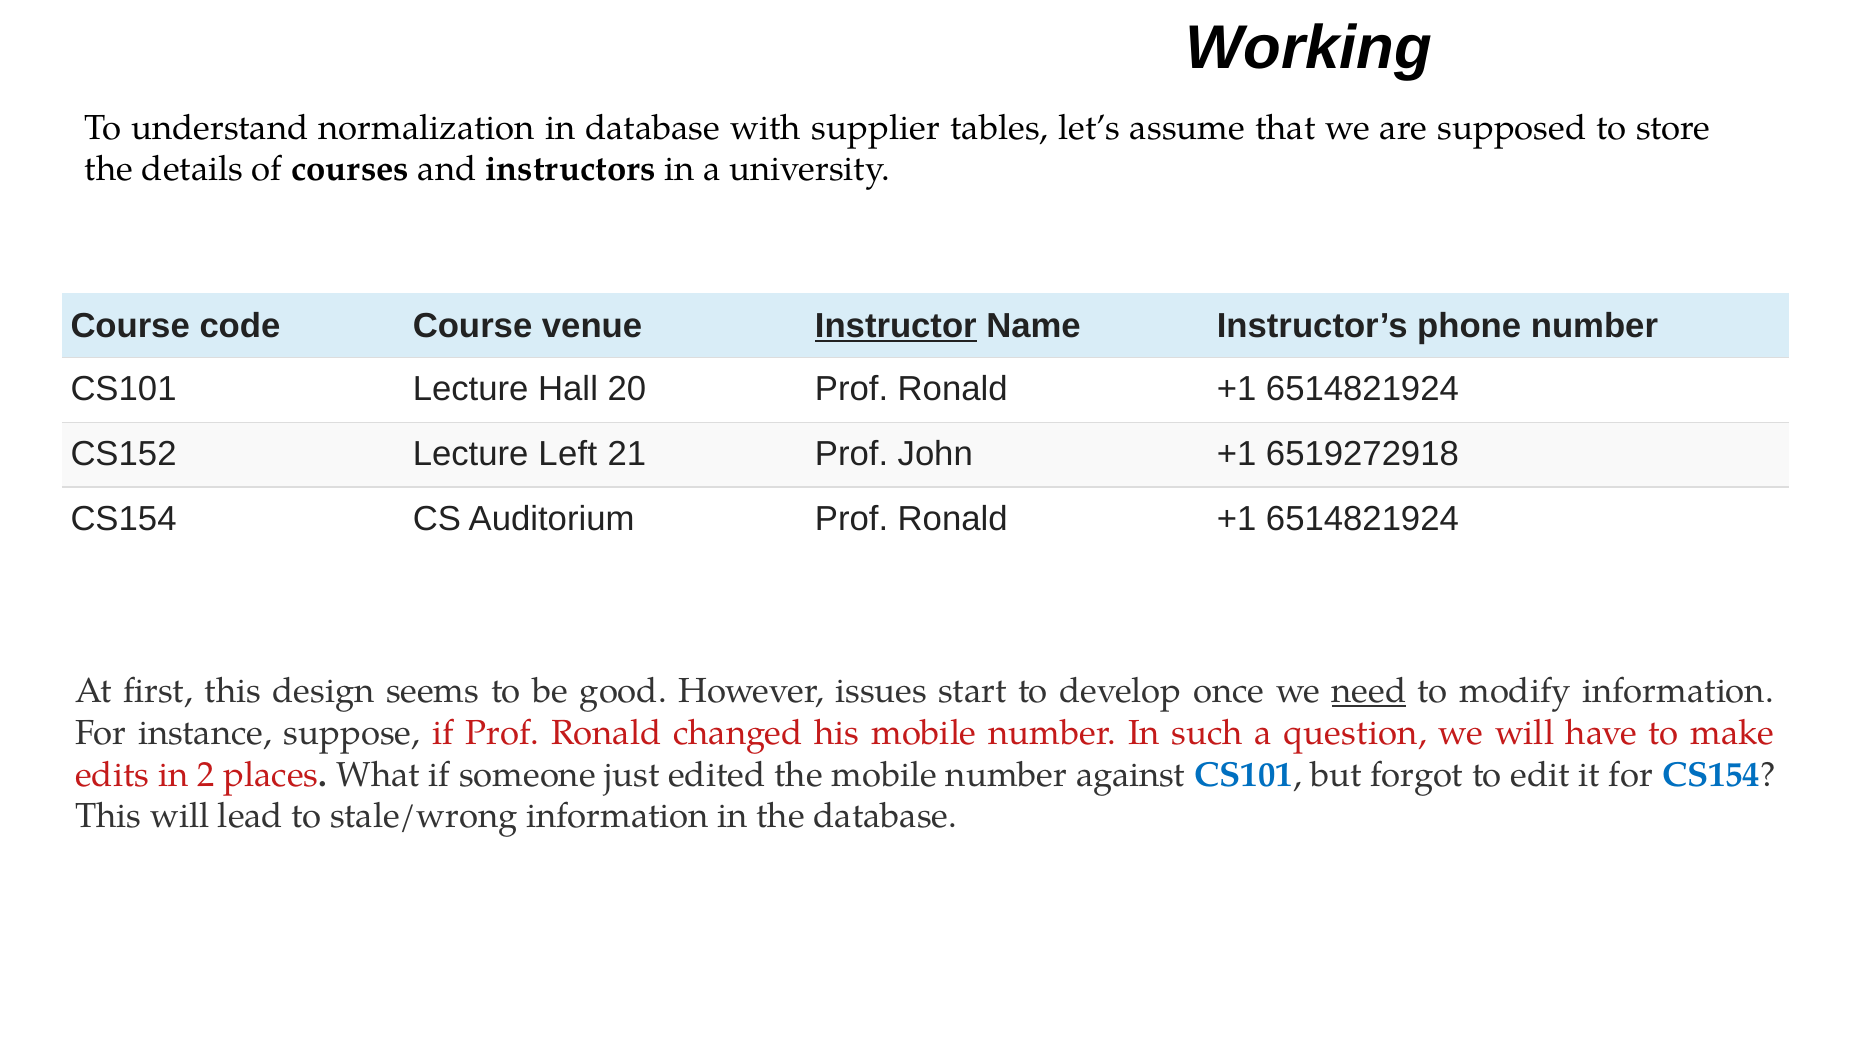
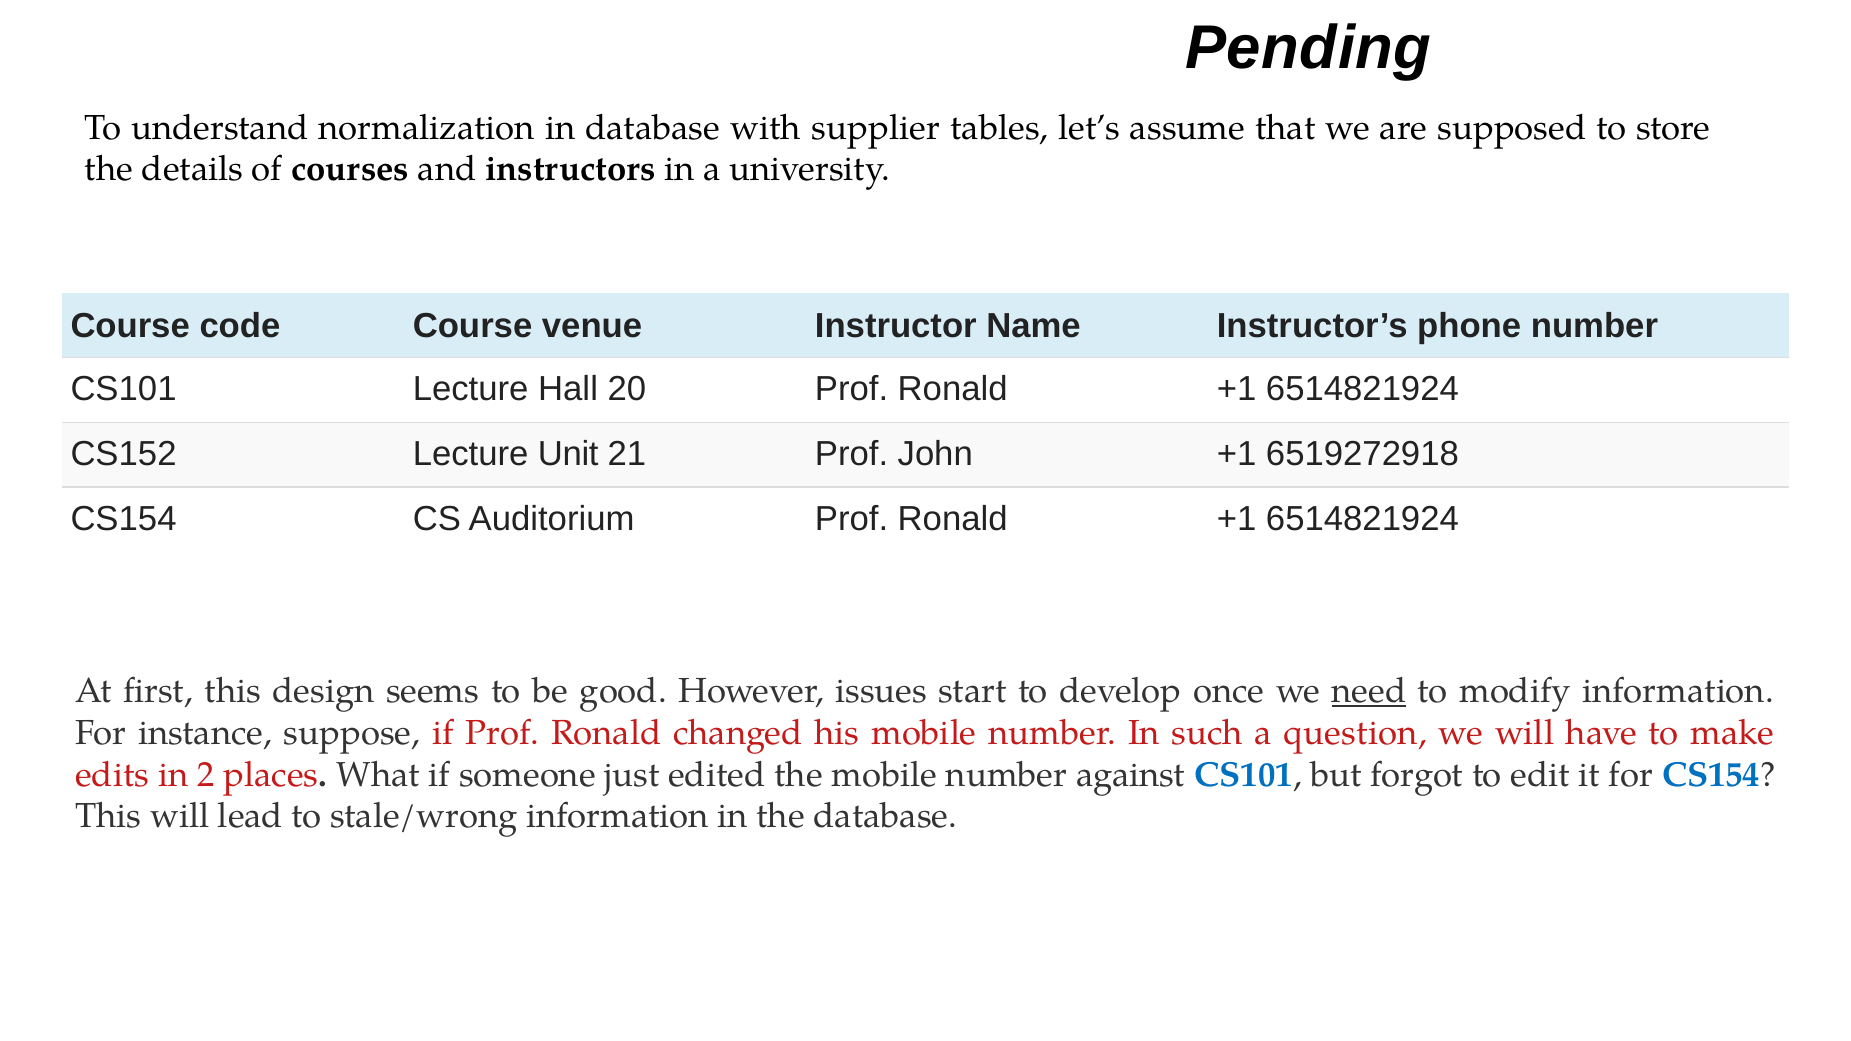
Working: Working -> Pending
Instructor underline: present -> none
Left: Left -> Unit
